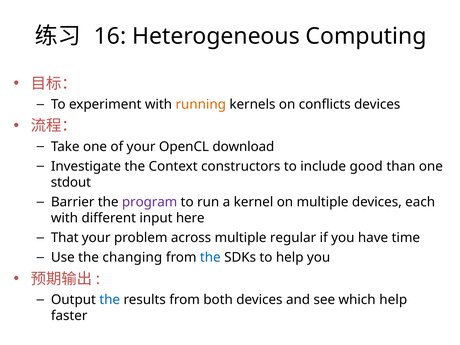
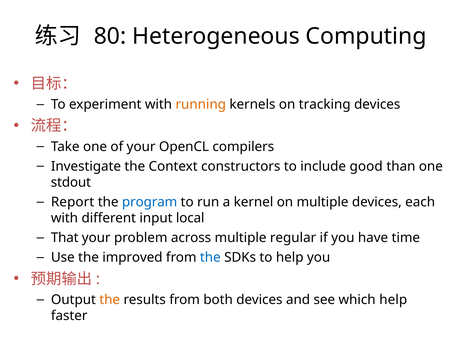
16: 16 -> 80
conflicts: conflicts -> tracking
download: download -> compilers
Barrier: Barrier -> Report
program colour: purple -> blue
here: here -> local
changing: changing -> improved
the at (110, 300) colour: blue -> orange
